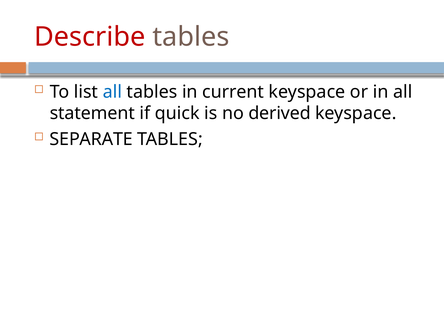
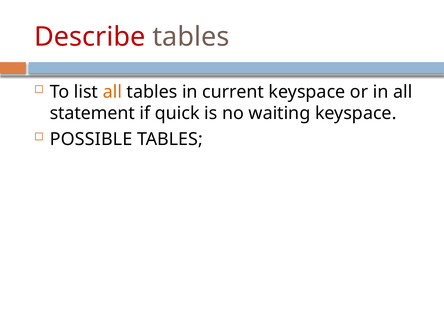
all at (112, 92) colour: blue -> orange
derived: derived -> waiting
SEPARATE: SEPARATE -> POSSIBLE
